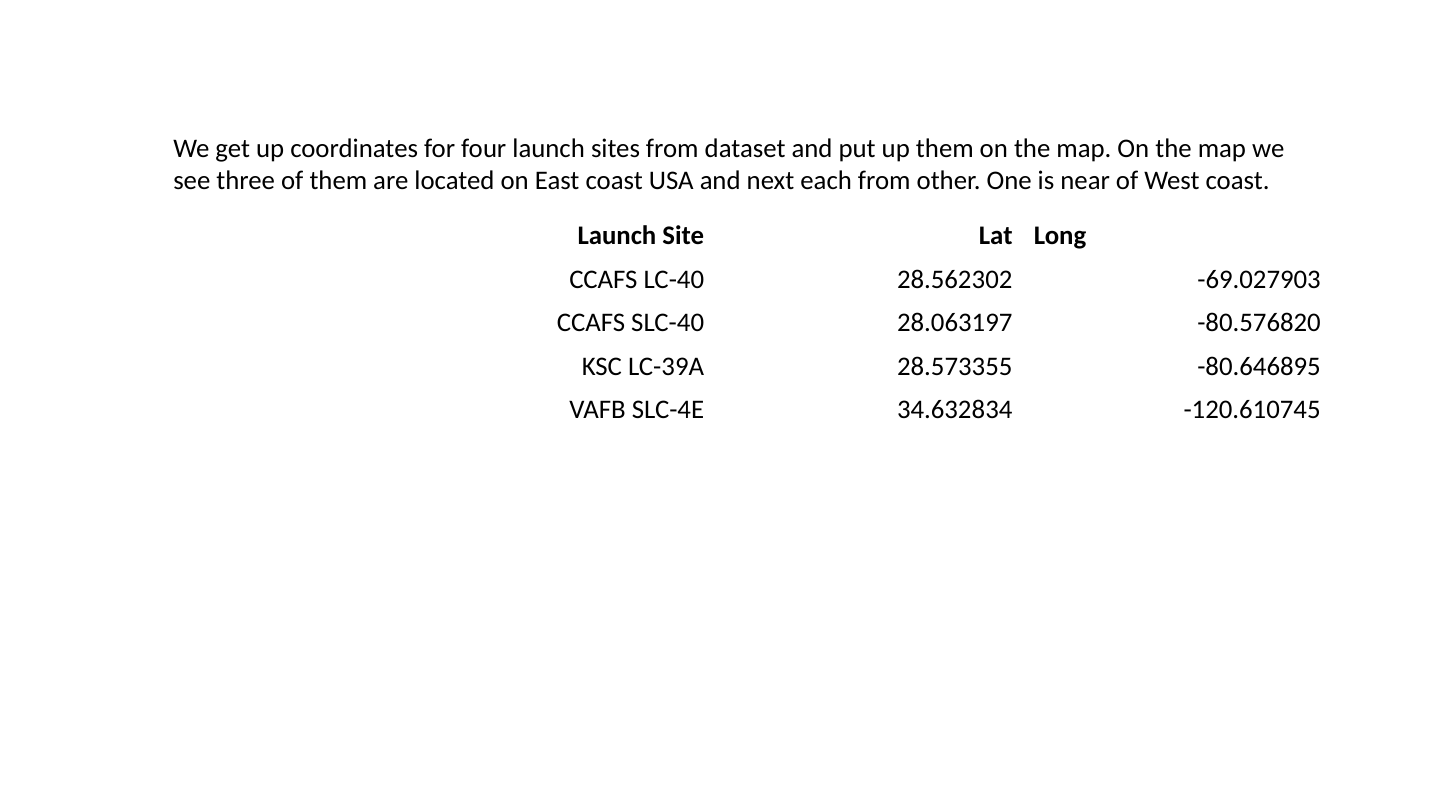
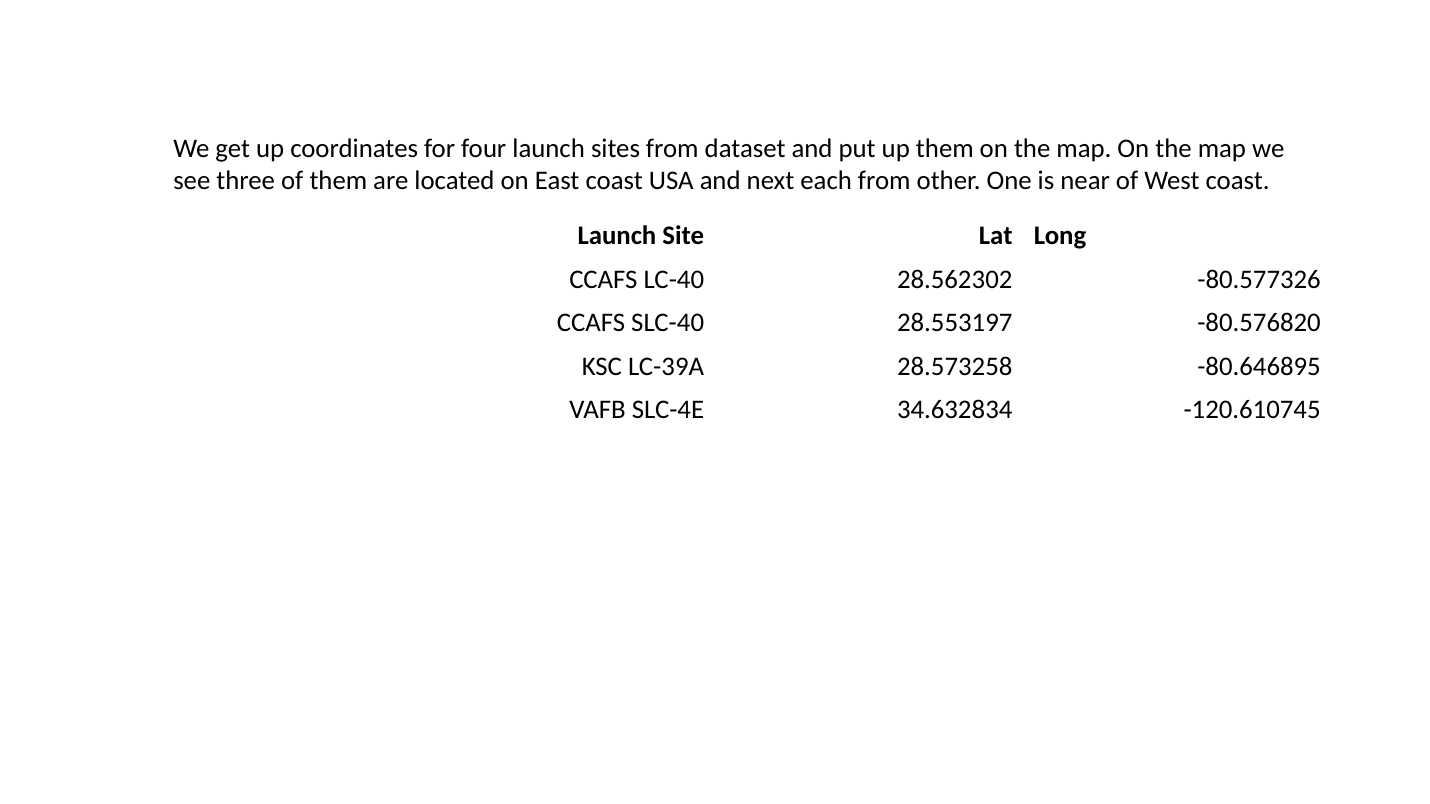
-69.027903: -69.027903 -> -80.577326
28.063197: 28.063197 -> 28.553197
28.573355: 28.573355 -> 28.573258
